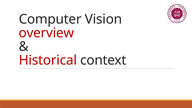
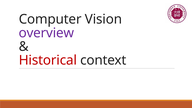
overview colour: red -> purple
